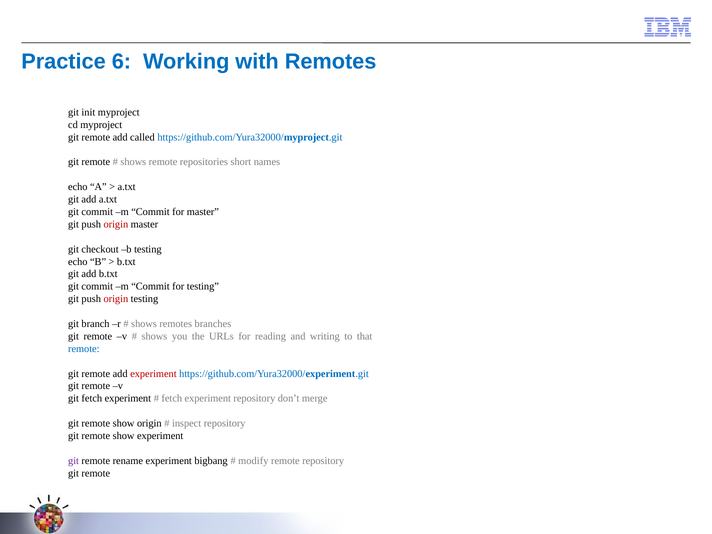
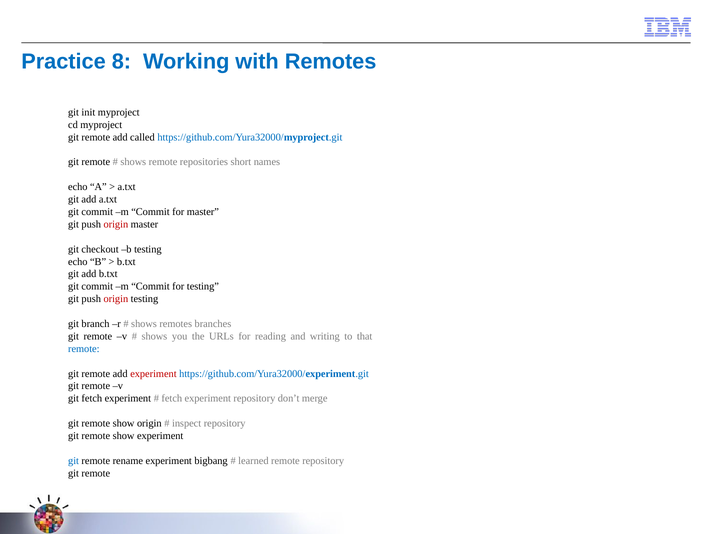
6: 6 -> 8
git at (74, 461) colour: purple -> blue
modify: modify -> learned
